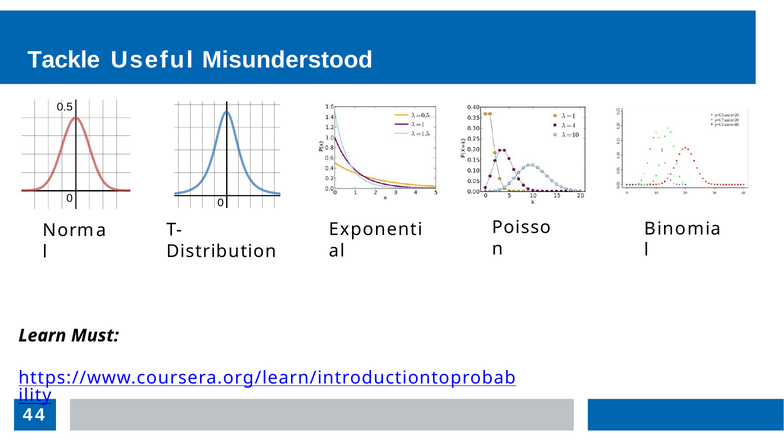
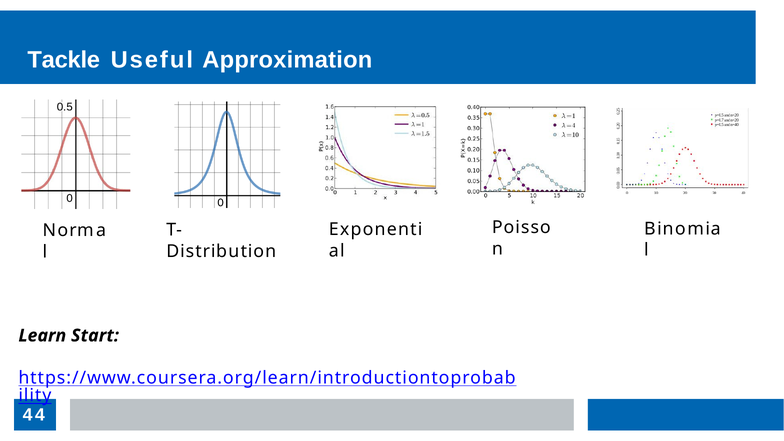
Misunderstood: Misunderstood -> Approximation
Must: Must -> Start
